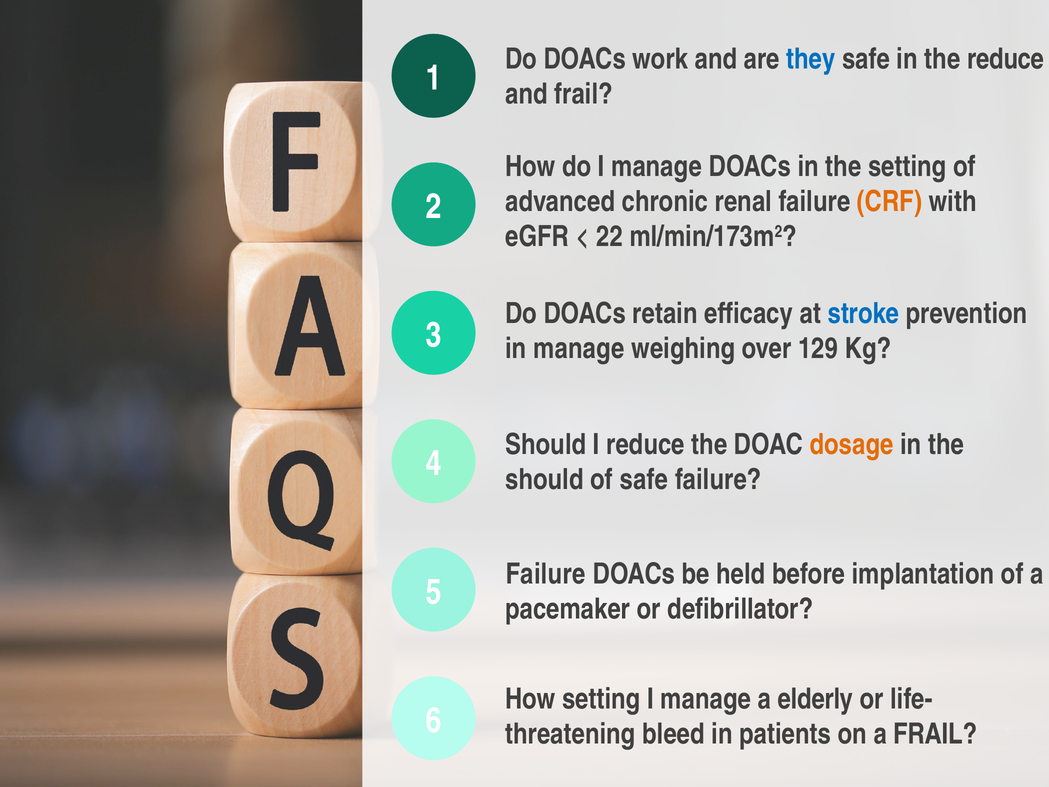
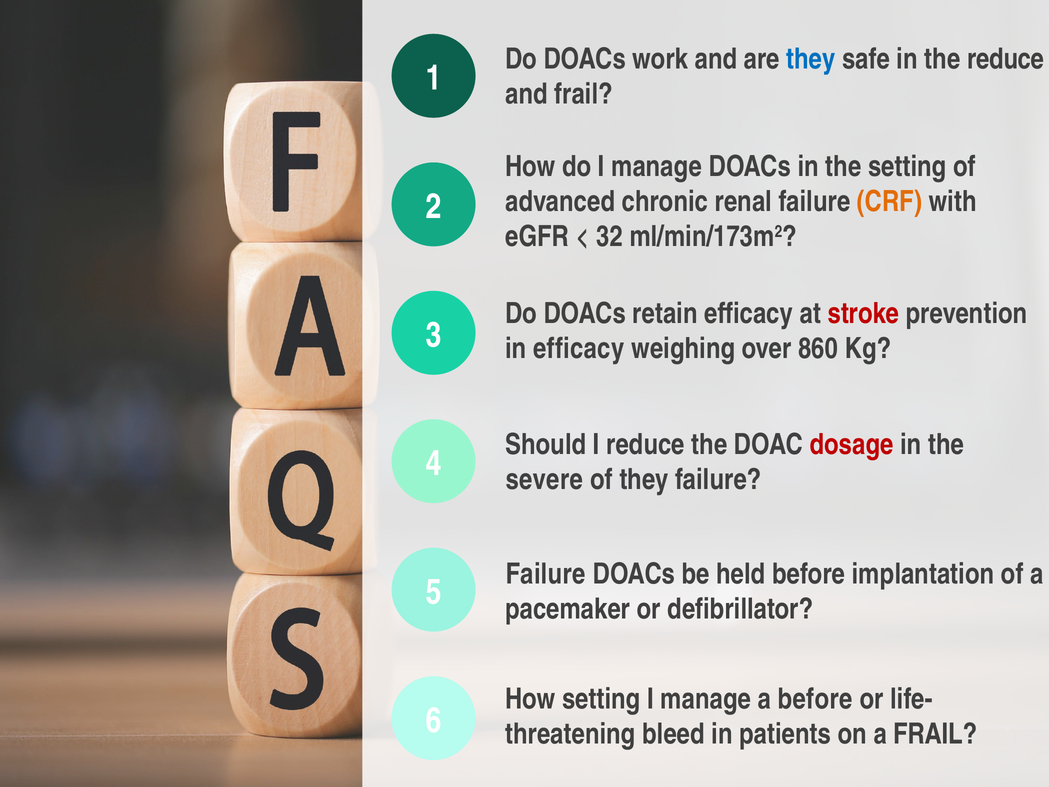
22: 22 -> 32
stroke colour: blue -> red
in manage: manage -> efficacy
129: 129 -> 860
dosage colour: orange -> red
should at (544, 479): should -> severe
of safe: safe -> they
a elderly: elderly -> before
